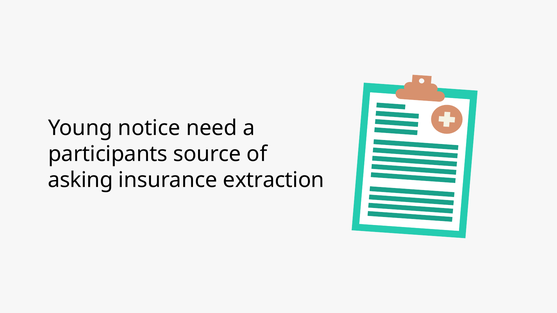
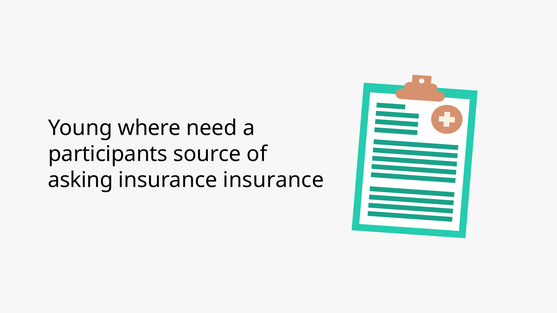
notice: notice -> where
insurance extraction: extraction -> insurance
